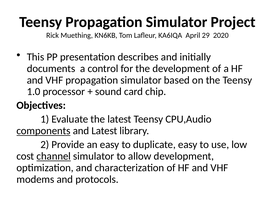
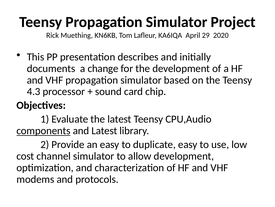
control: control -> change
1.0: 1.0 -> 4.3
channel underline: present -> none
